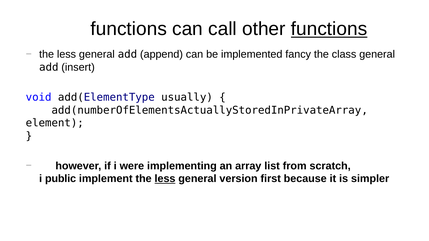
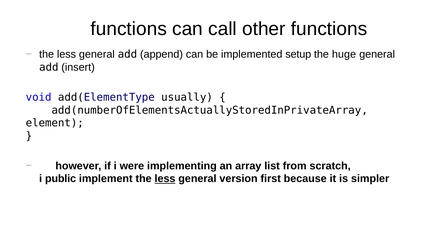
functions at (329, 29) underline: present -> none
fancy: fancy -> setup
class: class -> huge
